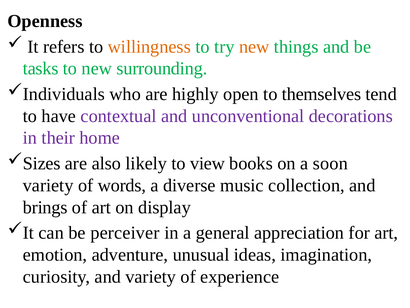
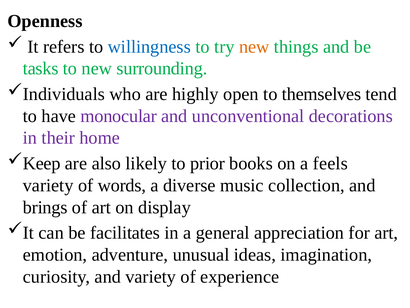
willingness colour: orange -> blue
contextual: contextual -> monocular
Sizes: Sizes -> Keep
view: view -> prior
soon: soon -> feels
perceiver: perceiver -> facilitates
